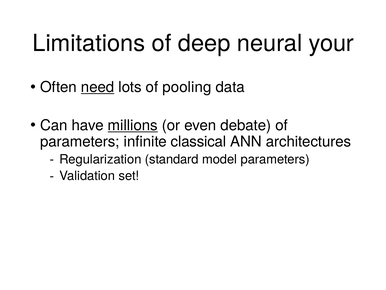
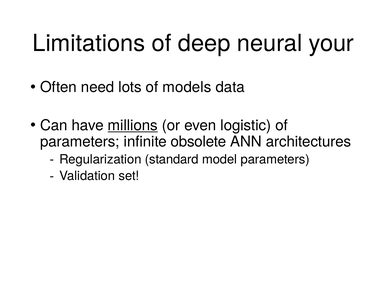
need underline: present -> none
pooling: pooling -> models
debate: debate -> logistic
classical: classical -> obsolete
